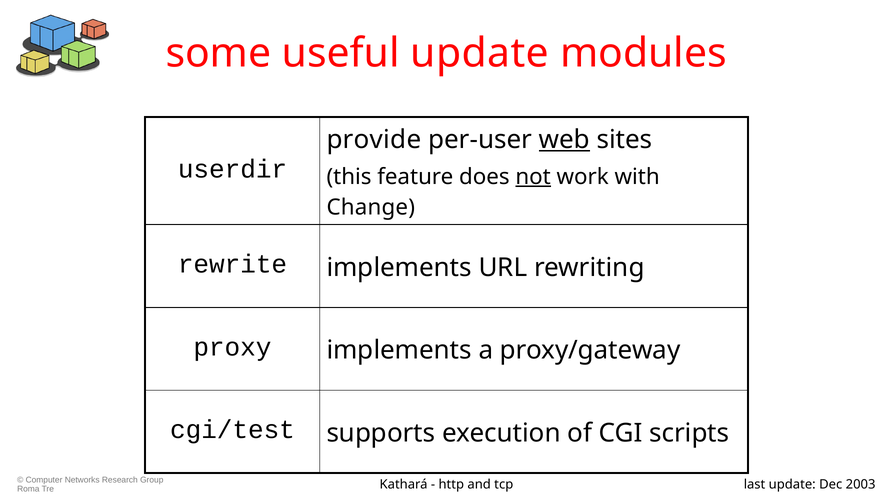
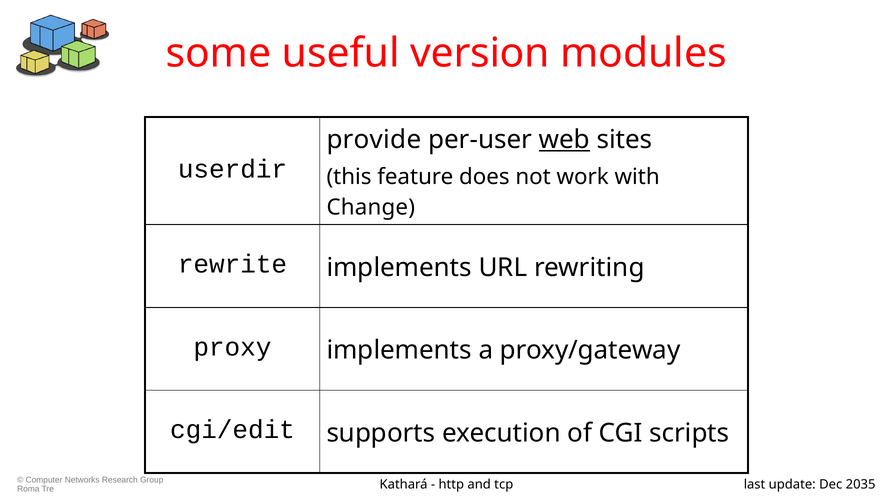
useful update: update -> version
not underline: present -> none
cgi/test: cgi/test -> cgi/edit
2003: 2003 -> 2035
